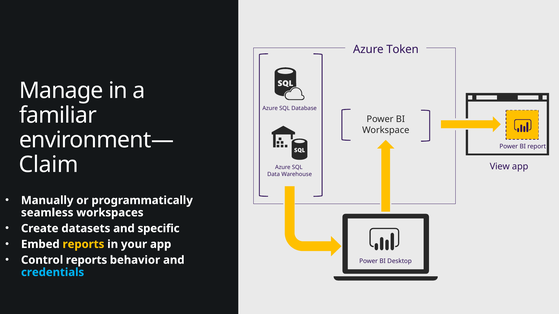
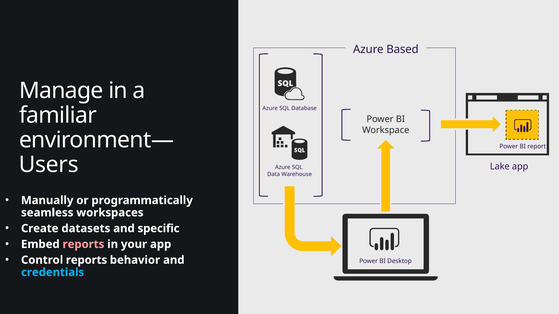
Token: Token -> Based
Claim: Claim -> Users
View: View -> Lake
reports at (83, 245) colour: yellow -> pink
